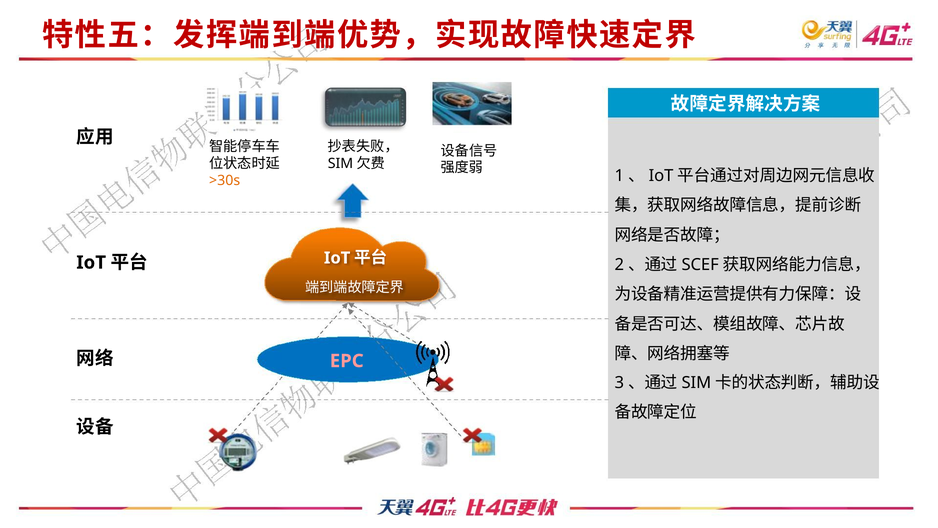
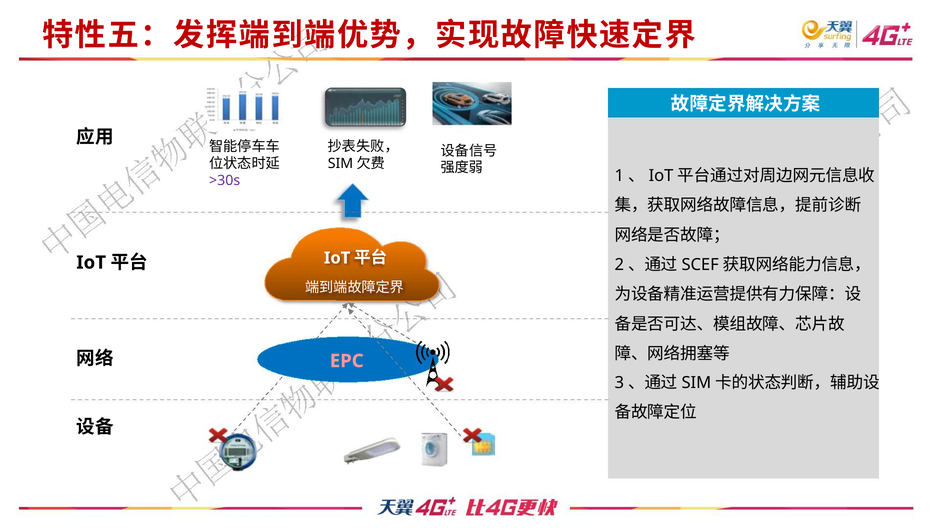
>30s colour: orange -> purple
